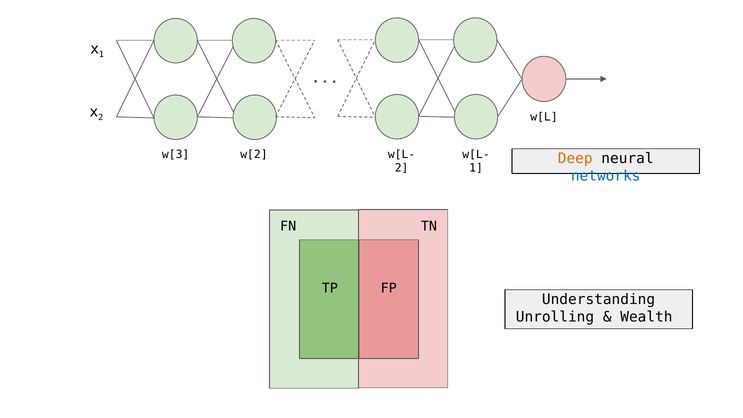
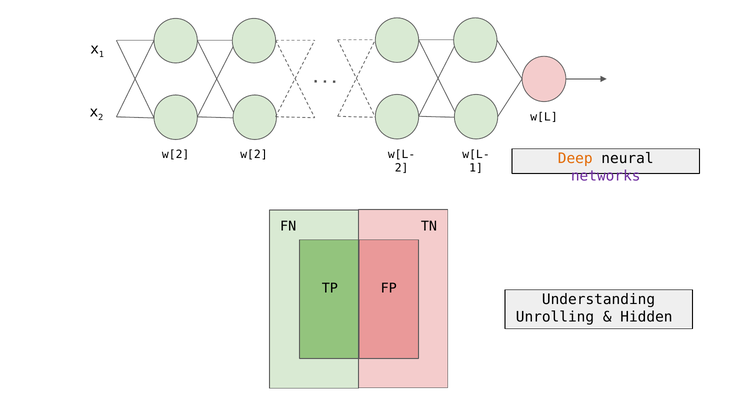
w[3 at (176, 155): w[3 -> w[2
networks colour: blue -> purple
Wealth: Wealth -> Hidden
